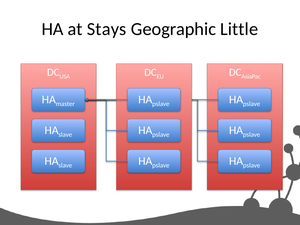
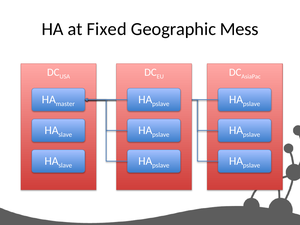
Stays: Stays -> Fixed
Little: Little -> Mess
